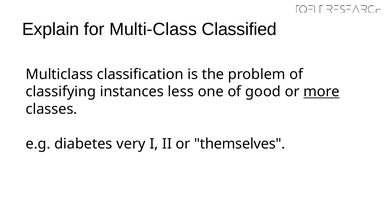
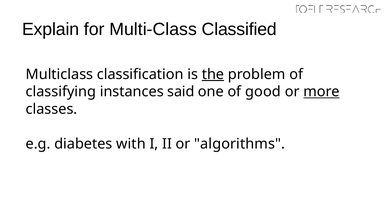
the underline: none -> present
less: less -> said
very: very -> with
themselves: themselves -> algorithms
